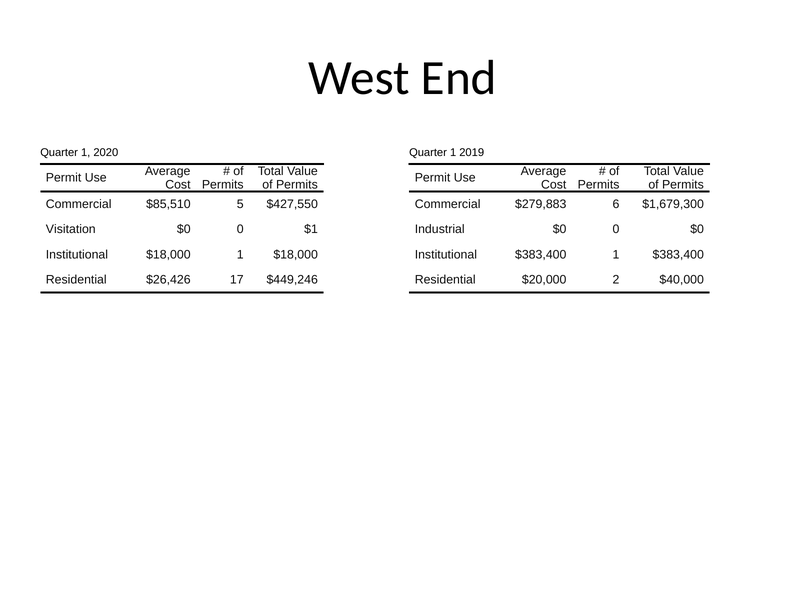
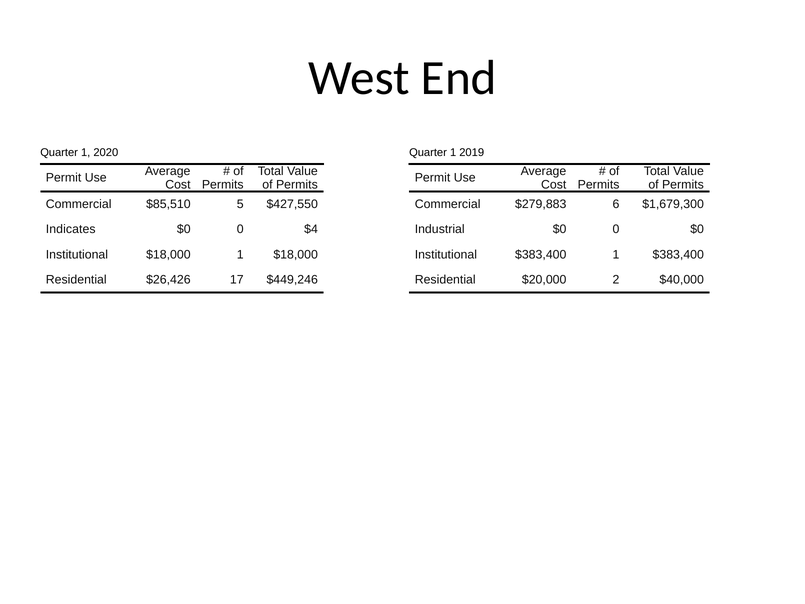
Visitation: Visitation -> Indicates
$1: $1 -> $4
